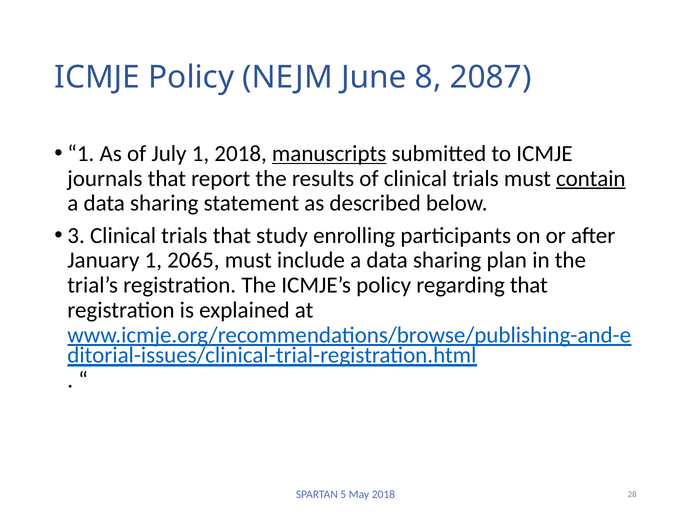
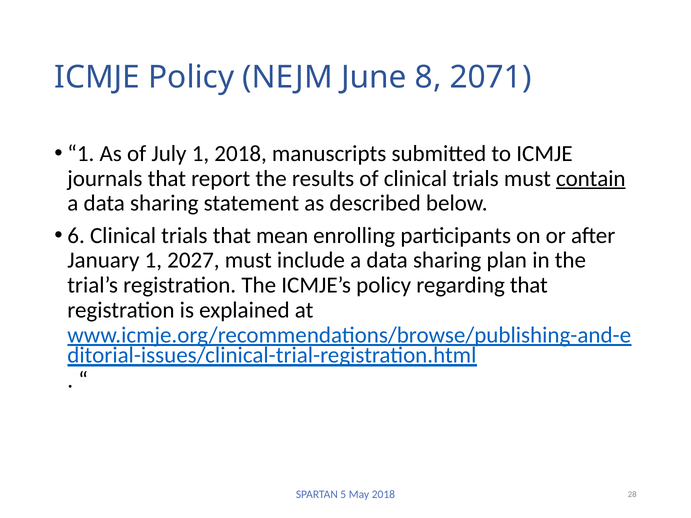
2087: 2087 -> 2071
manuscripts underline: present -> none
3: 3 -> 6
study: study -> mean
2065: 2065 -> 2027
